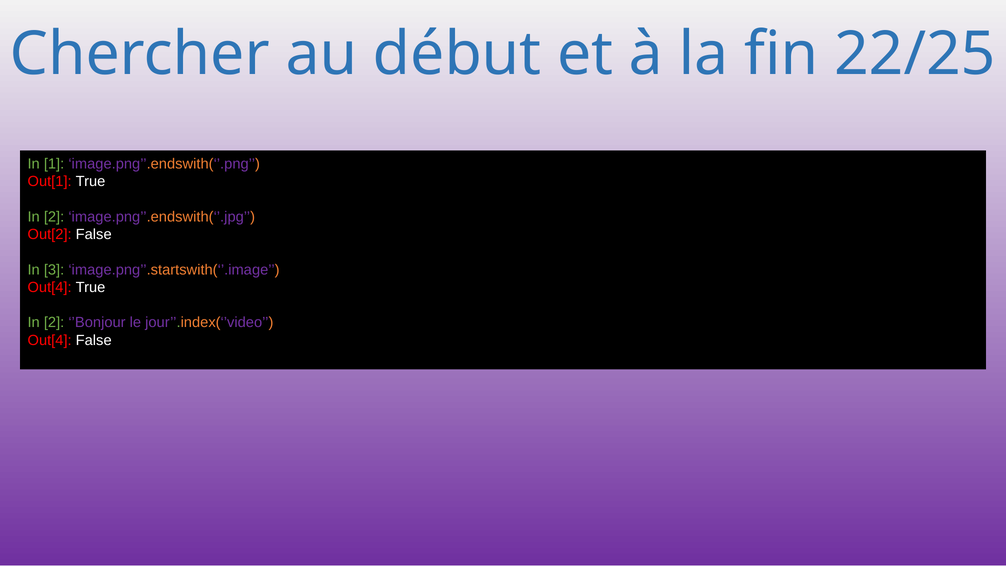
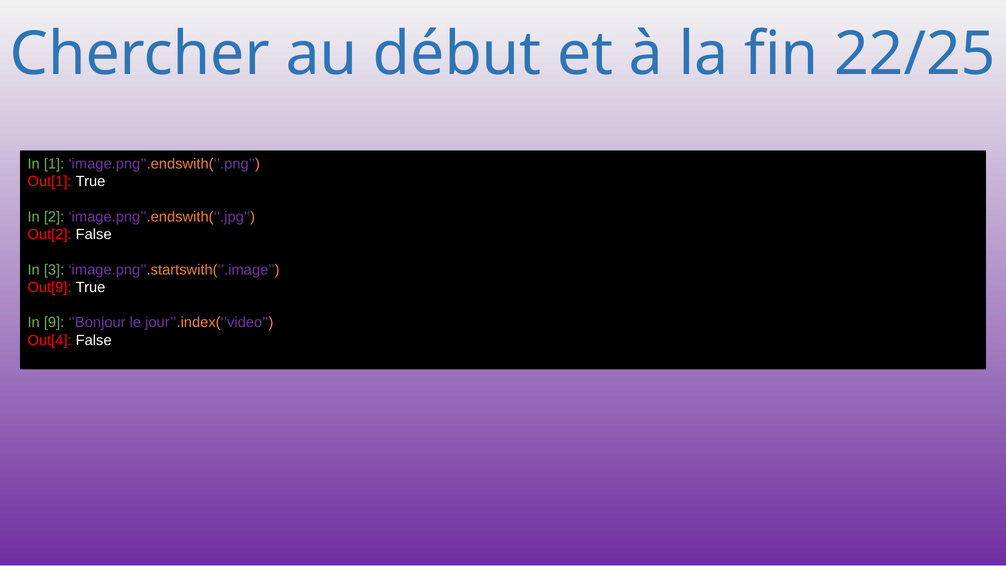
Out[4 at (50, 287): Out[4 -> Out[9
2 at (54, 323): 2 -> 9
